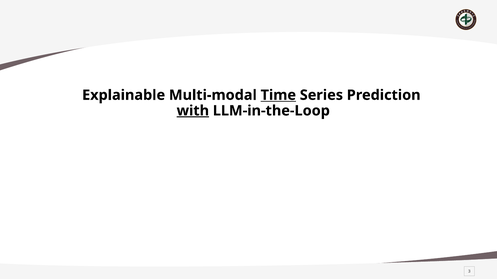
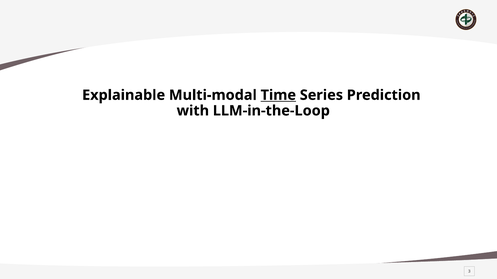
with underline: present -> none
